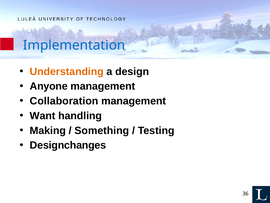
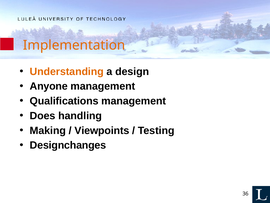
Implementation colour: blue -> orange
Collaboration: Collaboration -> Qualifications
Want: Want -> Does
Something: Something -> Viewpoints
